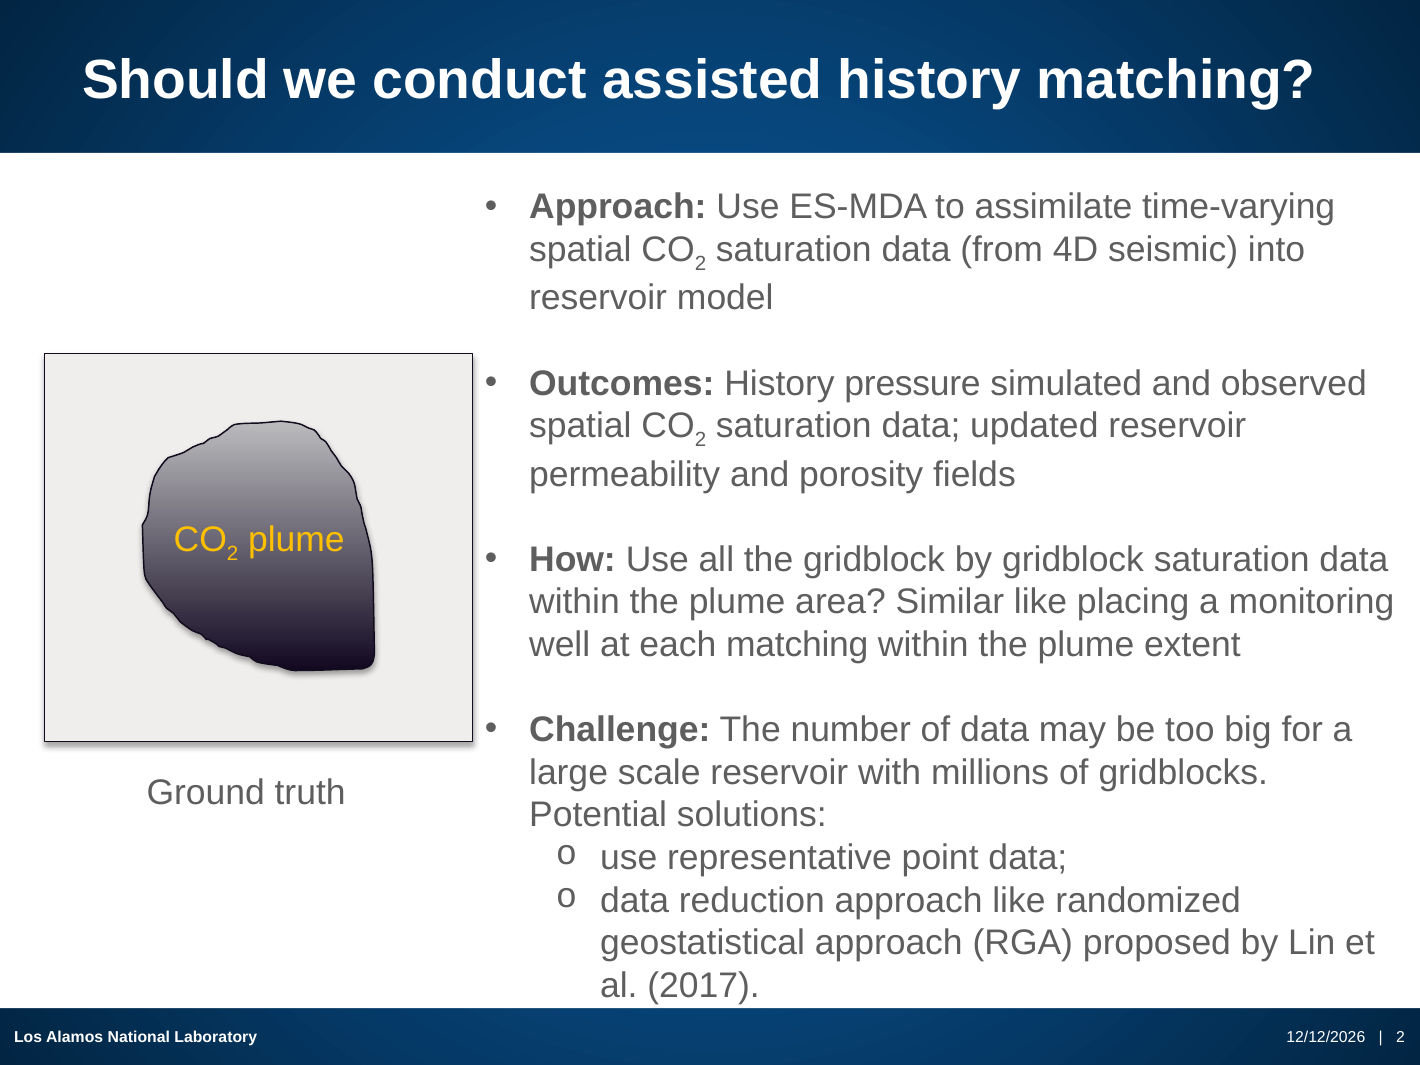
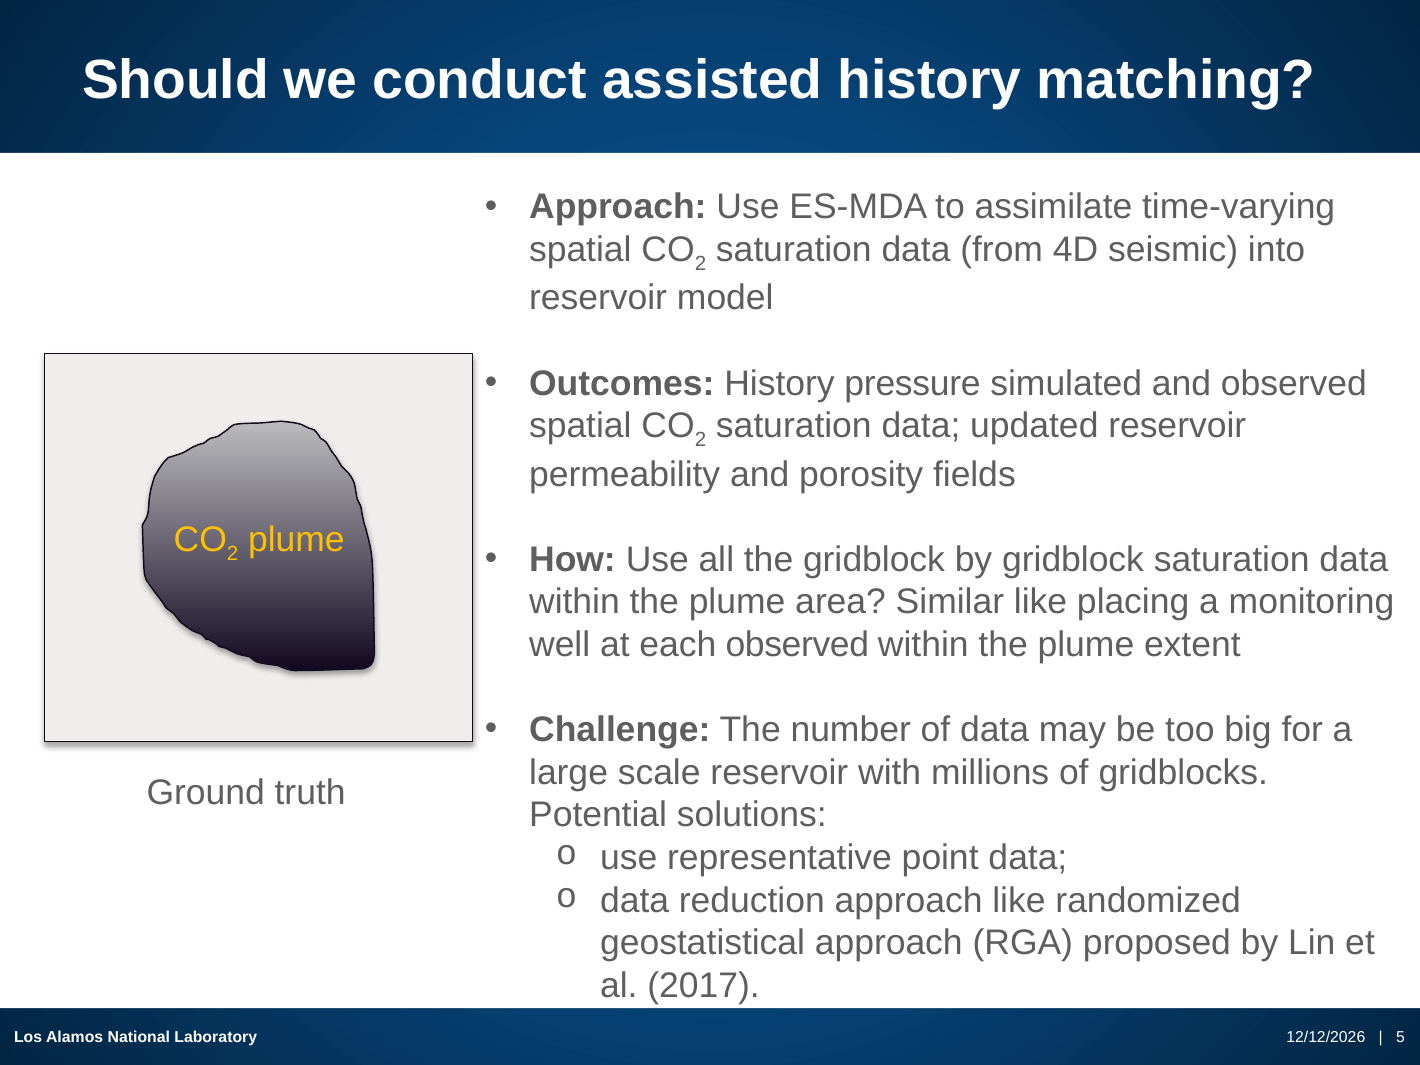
each matching: matching -> observed
2 at (1400, 1038): 2 -> 5
